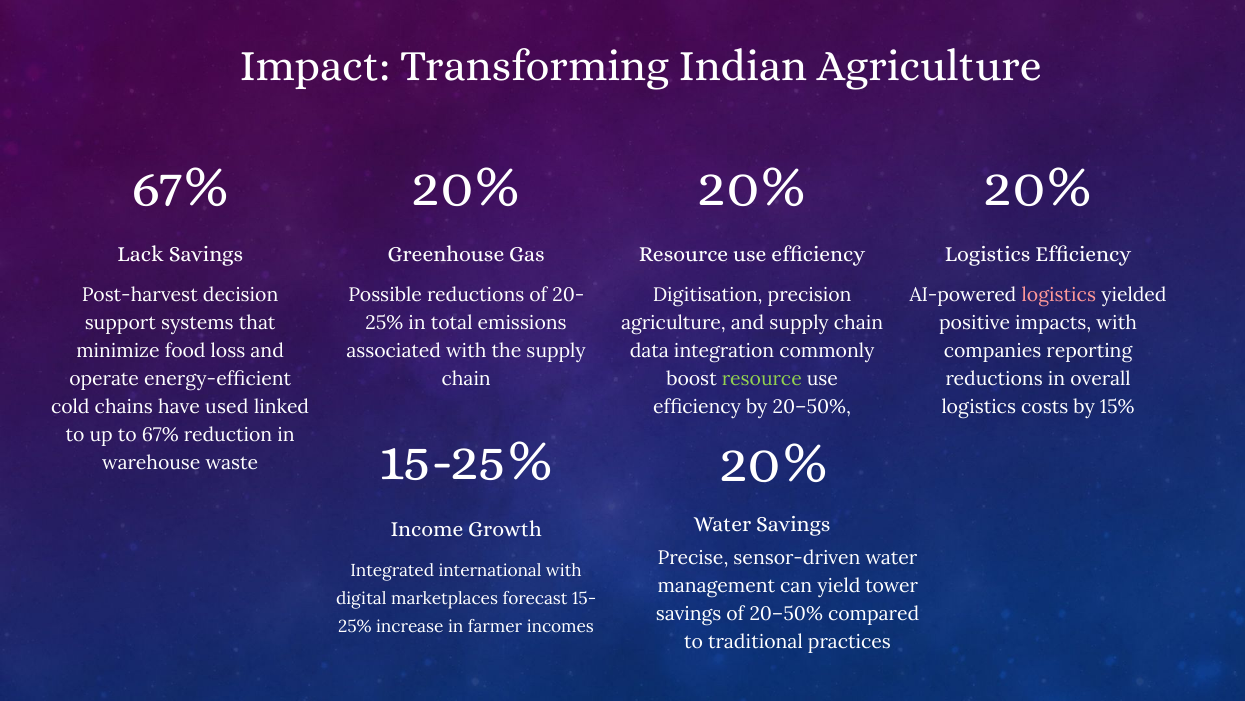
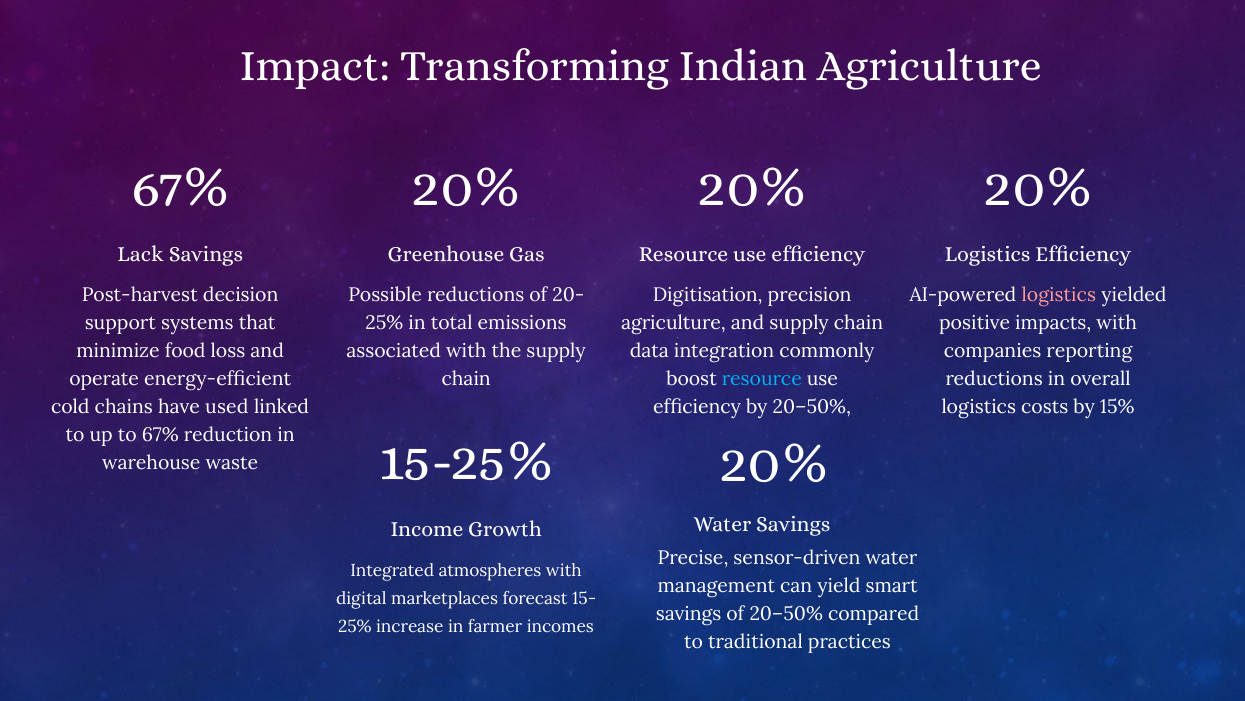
resource at (762, 379) colour: light green -> light blue
international: international -> atmospheres
tower: tower -> smart
